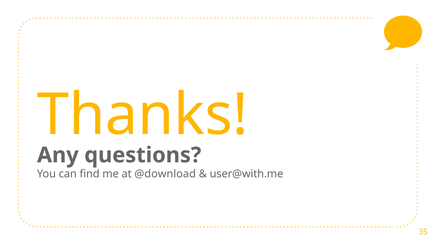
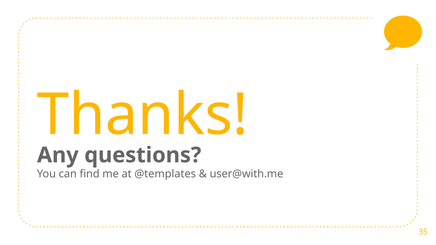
@download: @download -> @templates
